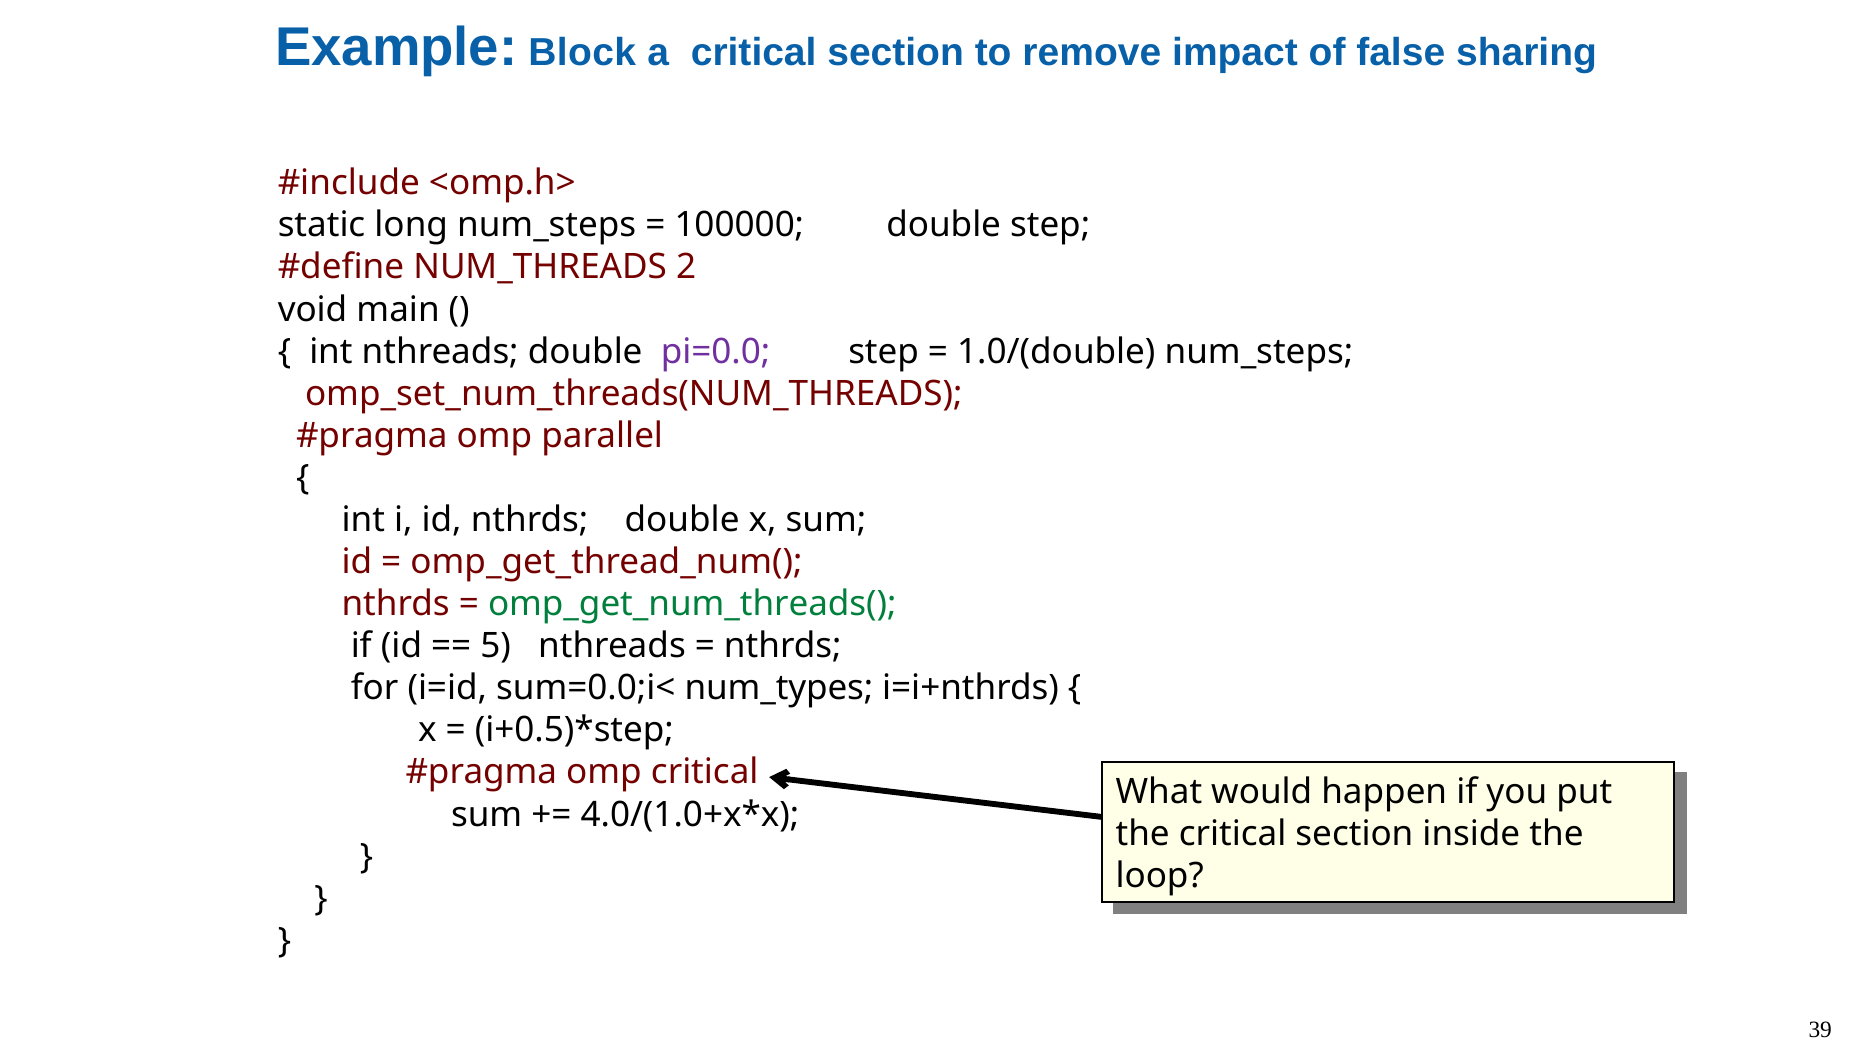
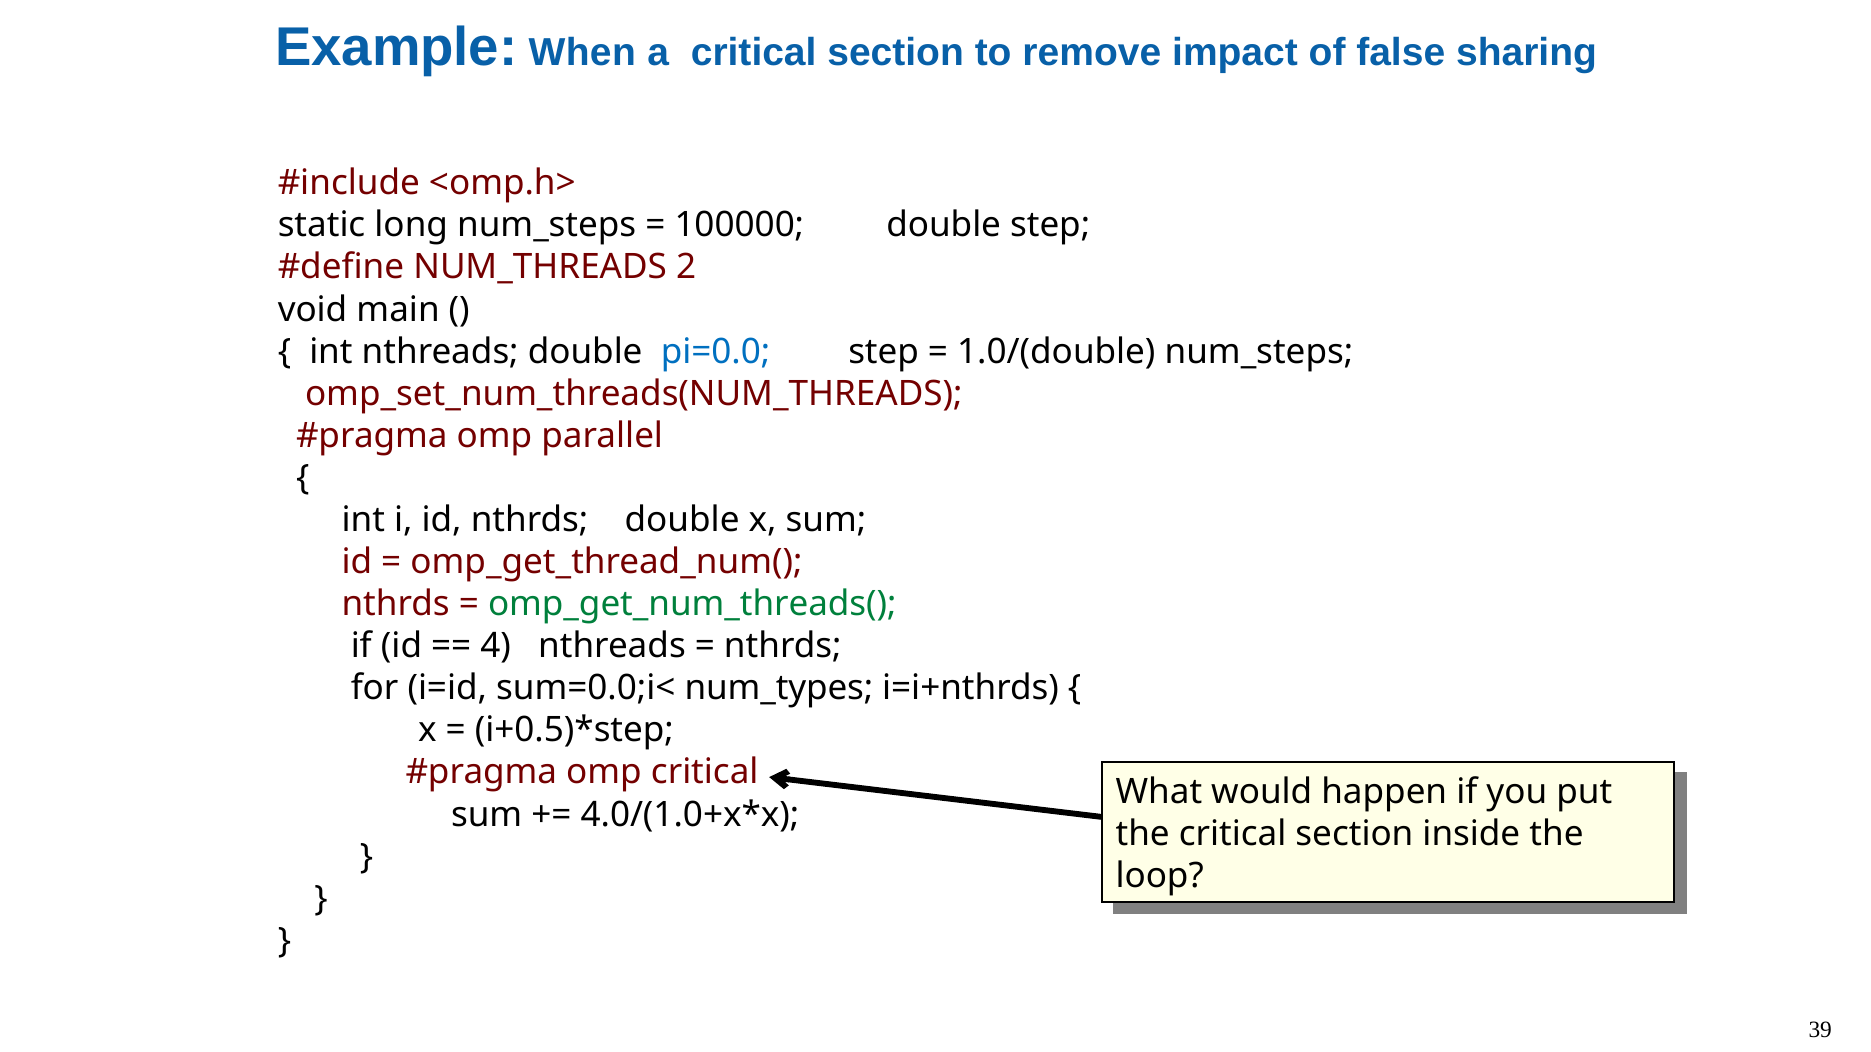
Block: Block -> When
pi=0.0 colour: purple -> blue
5: 5 -> 4
